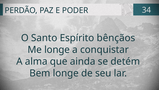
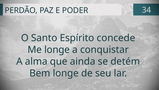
bênçãos: bênçãos -> concede
